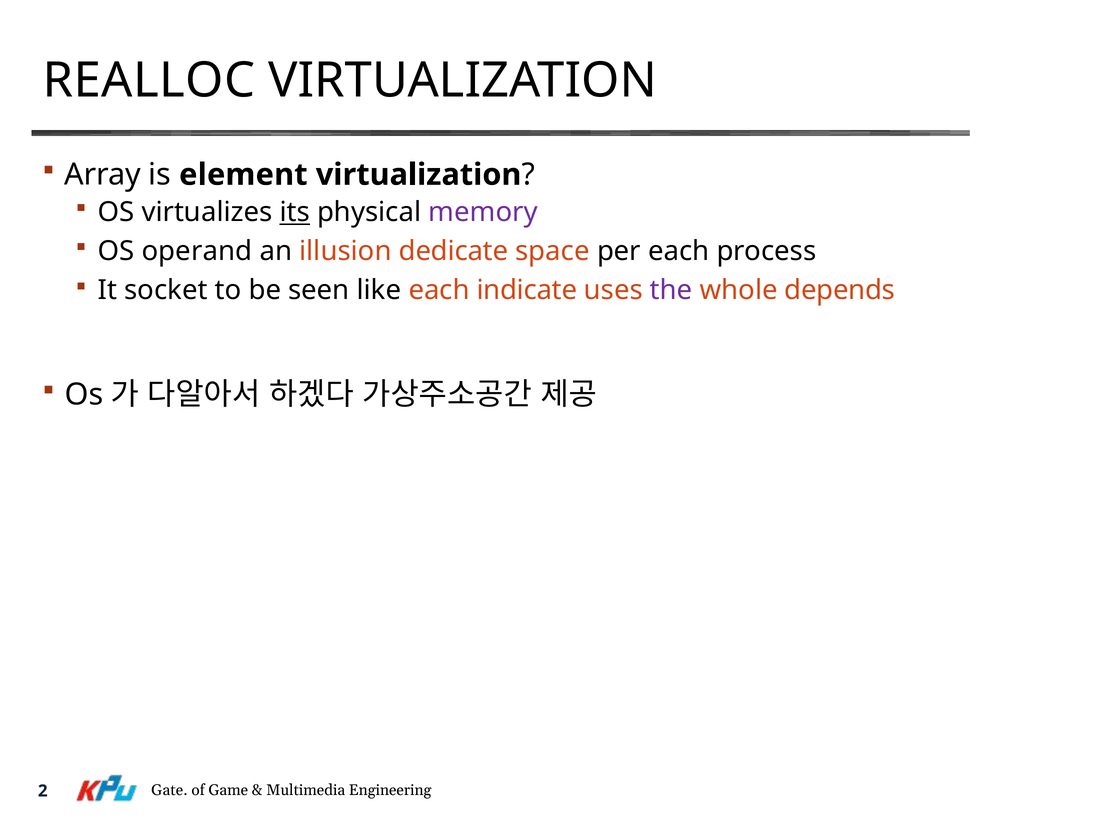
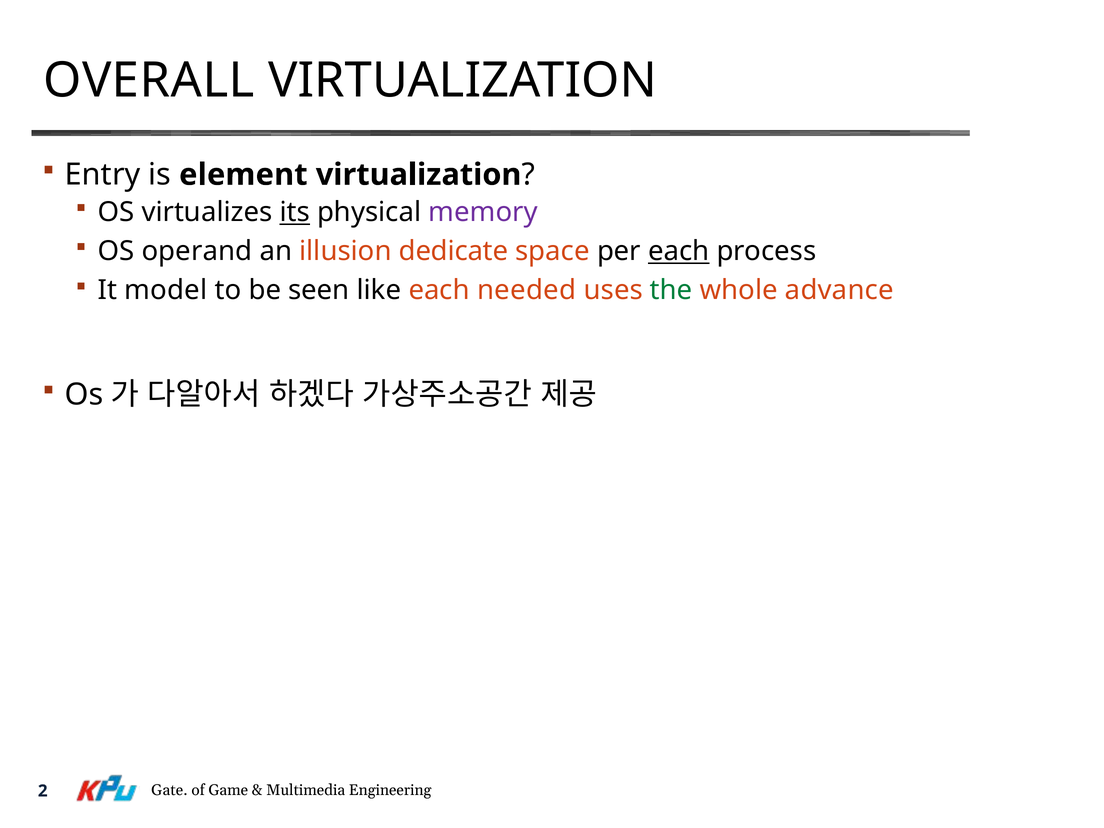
REALLOC: REALLOC -> OVERALL
Array: Array -> Entry
each at (679, 251) underline: none -> present
socket: socket -> model
indicate: indicate -> needed
the colour: purple -> green
depends: depends -> advance
